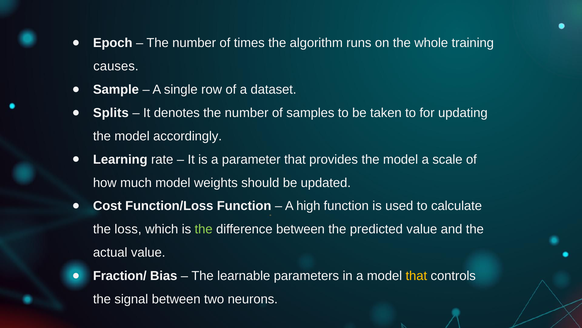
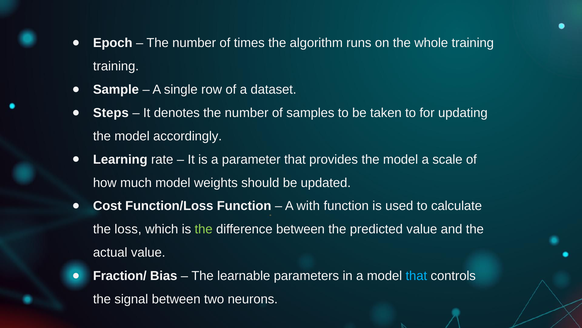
causes at (116, 66): causes -> training
Splits: Splits -> Steps
high: high -> with
that at (416, 275) colour: yellow -> light blue
